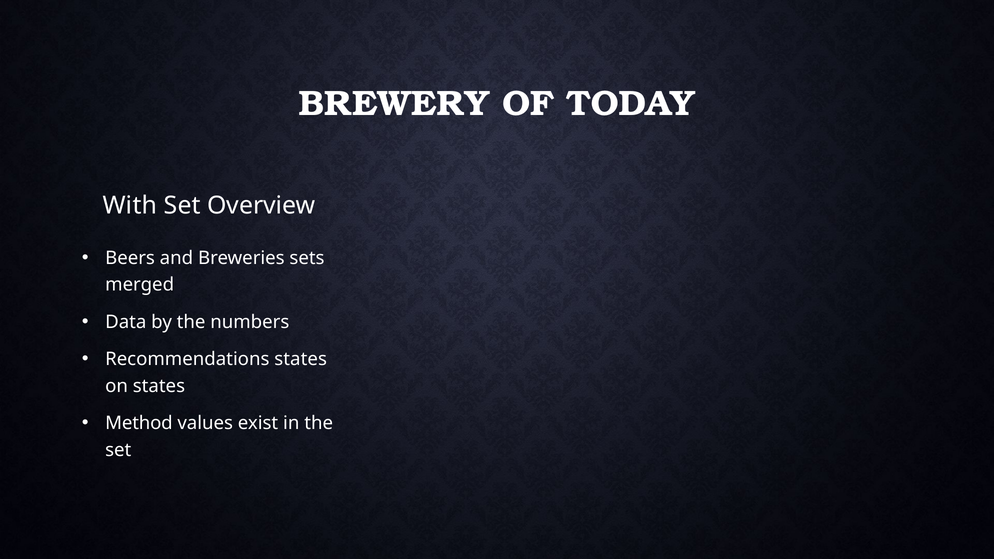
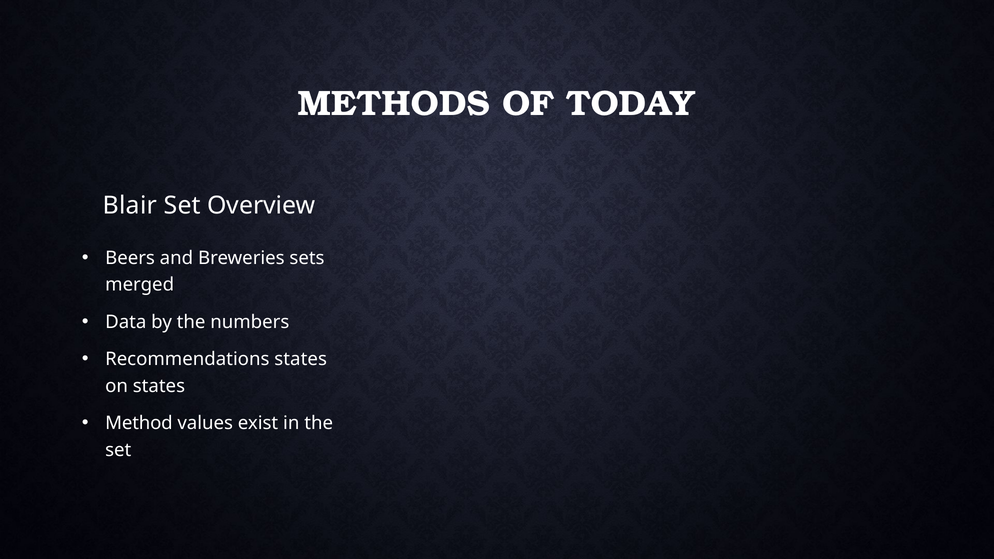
BREWERY: BREWERY -> METHODS
With: With -> Blair
